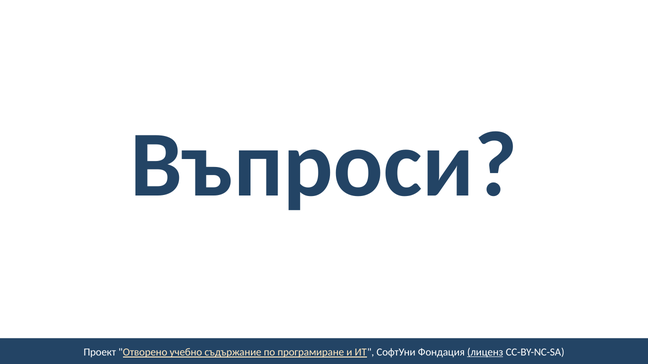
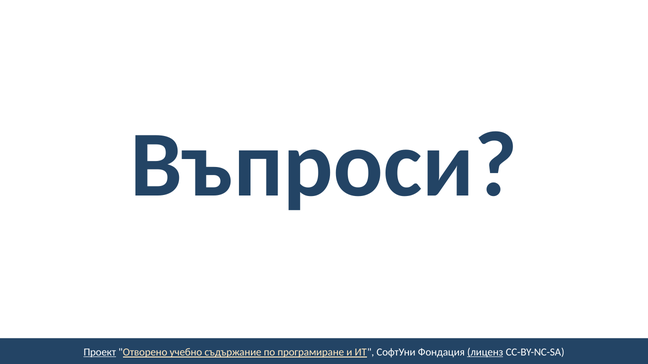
Проект underline: none -> present
